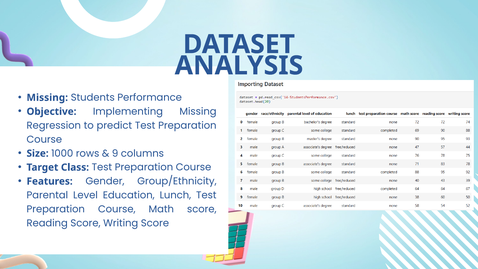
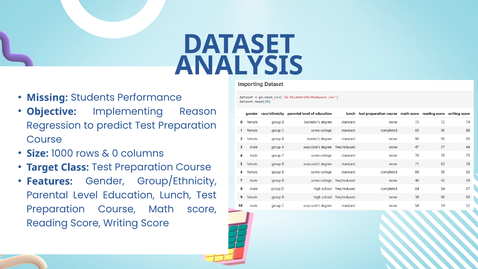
Implementing Missing: Missing -> Reason
9: 9 -> 0
